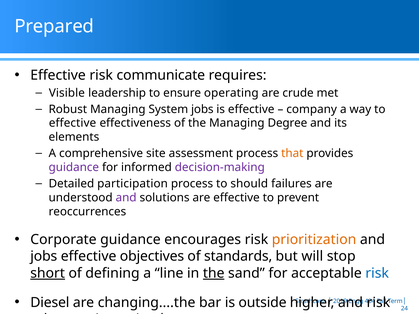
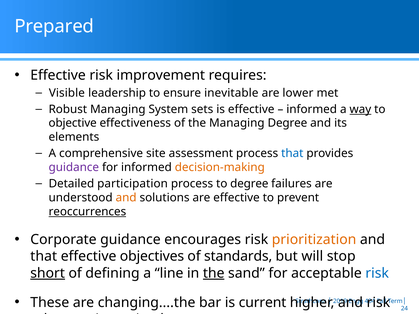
communicate: communicate -> improvement
operating: operating -> inevitable
are crude: crude -> lower
System jobs: jobs -> sets
company at (312, 109): company -> informed
way underline: none -> present
effective at (73, 123): effective -> objective
that at (292, 154) colour: orange -> blue
decision-making colour: purple -> orange
to should: should -> degree
and at (126, 198) colour: purple -> orange
reoccurrences underline: none -> present
jobs at (44, 257): jobs -> that
Diesel: Diesel -> These
outside: outside -> current
